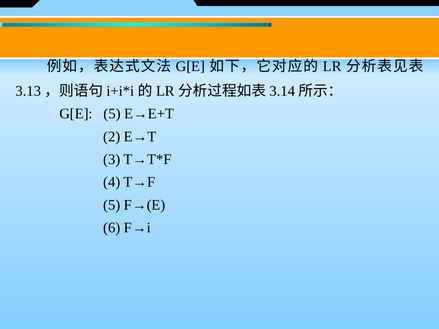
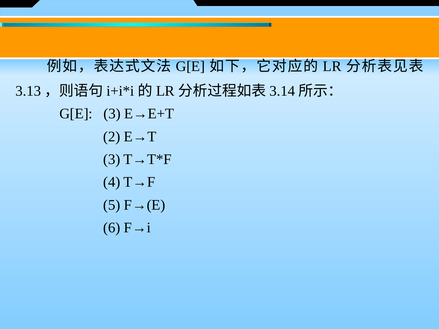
G[E 5: 5 -> 3
